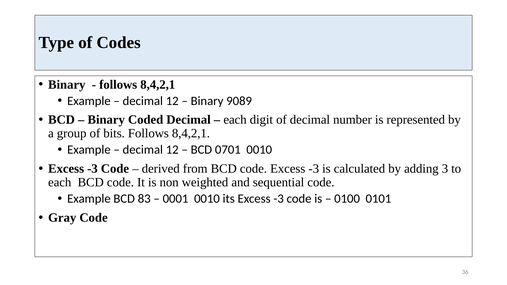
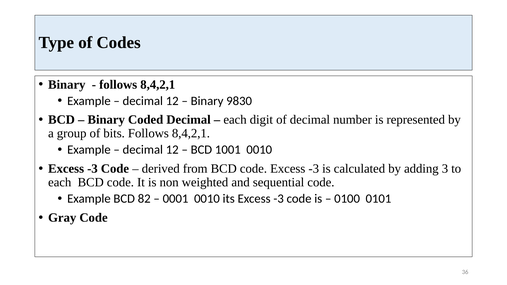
9089: 9089 -> 9830
0701: 0701 -> 1001
83: 83 -> 82
